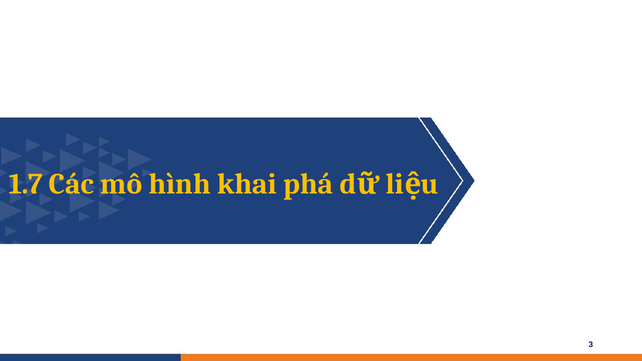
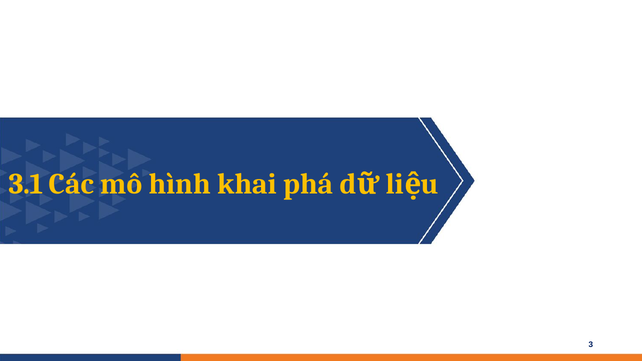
1.7: 1.7 -> 3.1
